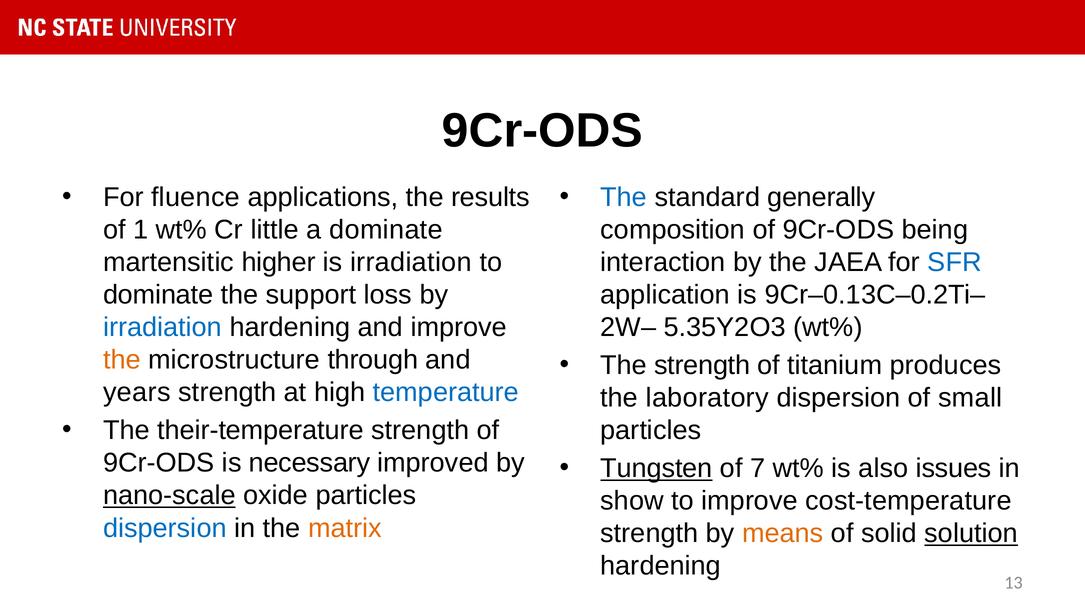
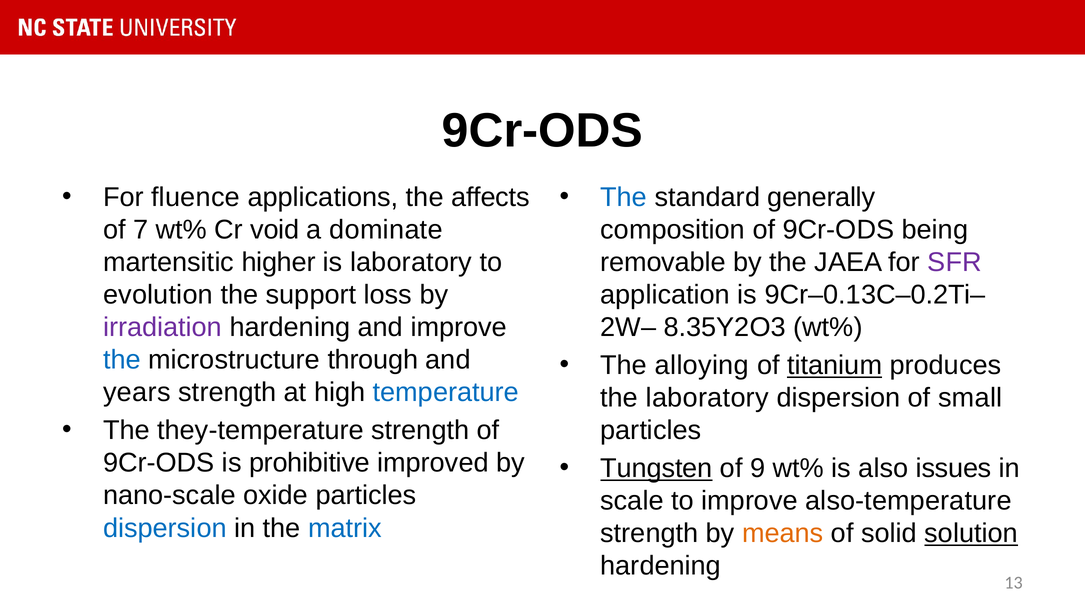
results: results -> affects
1: 1 -> 7
little: little -> void
is irradiation: irradiation -> laboratory
interaction: interaction -> removable
SFR colour: blue -> purple
dominate at (158, 295): dominate -> evolution
irradiation at (163, 328) colour: blue -> purple
5.35Y2O3: 5.35Y2O3 -> 8.35Y2O3
the at (122, 360) colour: orange -> blue
The strength: strength -> alloying
titanium underline: none -> present
their-temperature: their-temperature -> they-temperature
necessary: necessary -> prohibitive
7: 7 -> 9
nano-scale underline: present -> none
show: show -> scale
cost-temperature: cost-temperature -> also-temperature
matrix colour: orange -> blue
